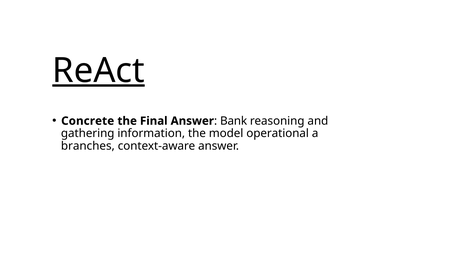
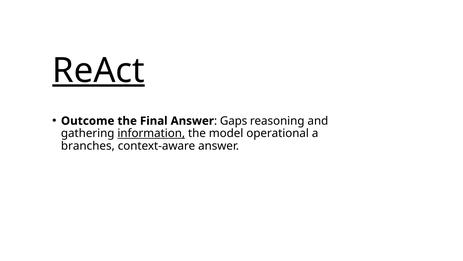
Concrete: Concrete -> Outcome
Bank: Bank -> Gaps
information underline: none -> present
